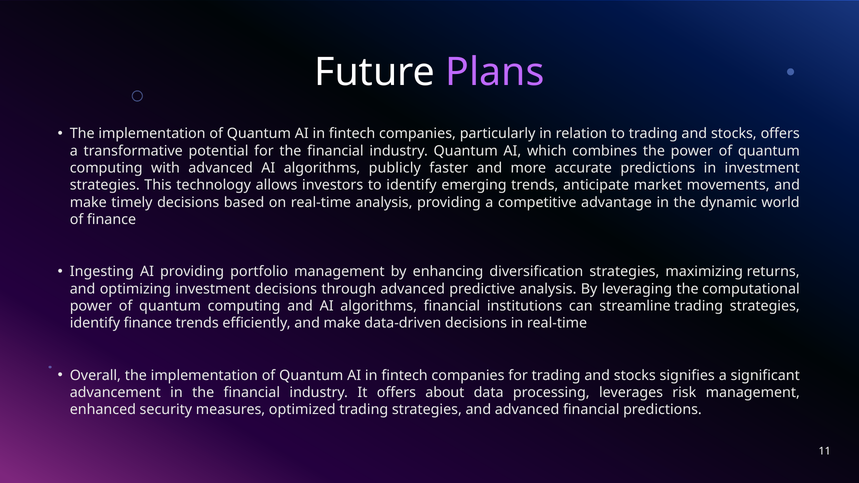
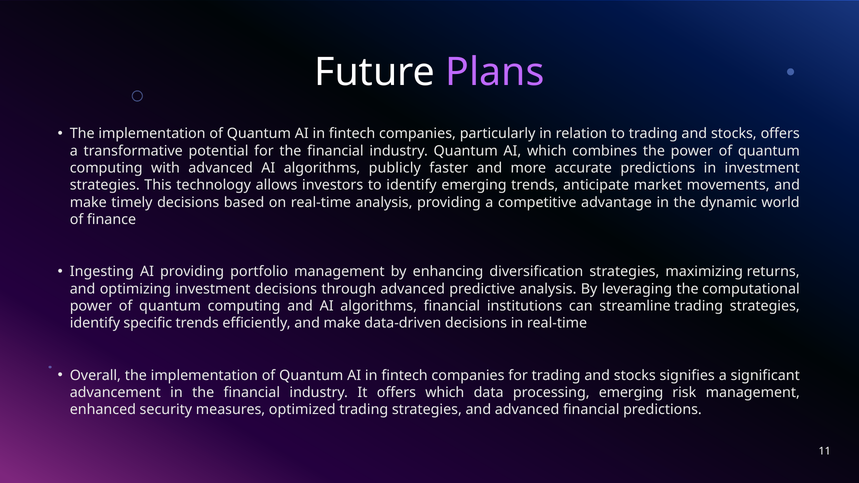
identify finance: finance -> specific
offers about: about -> which
processing leverages: leverages -> emerging
